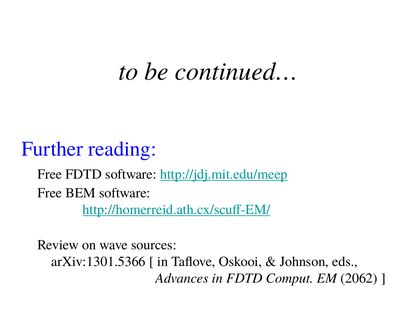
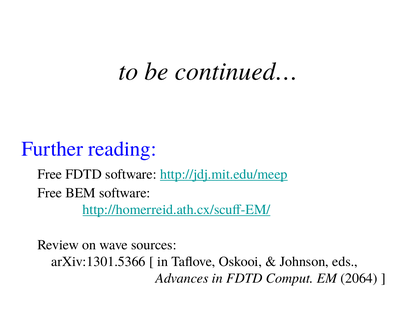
2062: 2062 -> 2064
